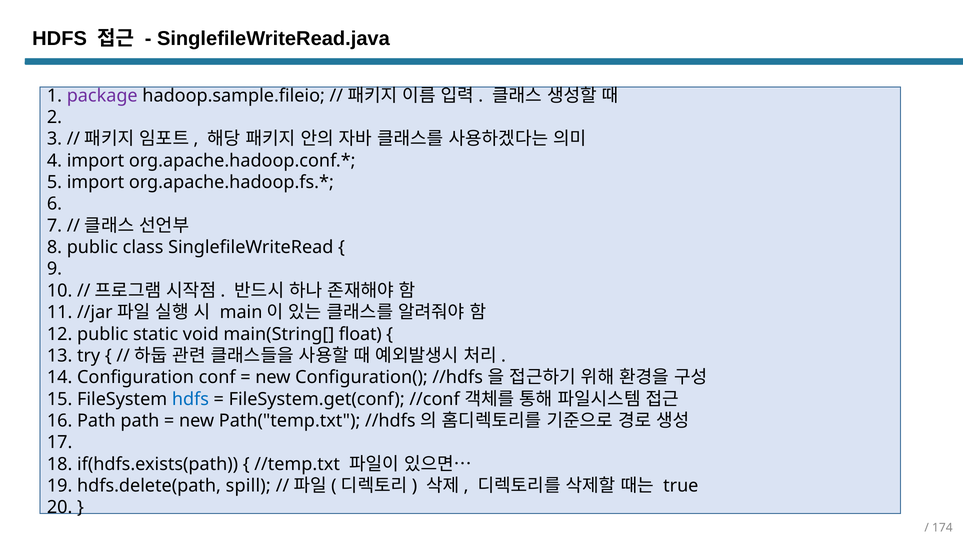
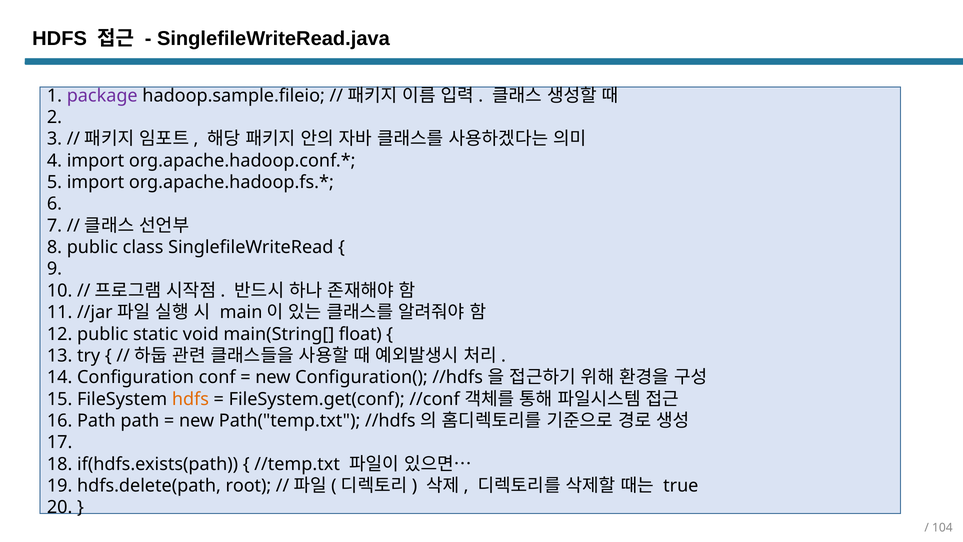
hdfs at (190, 399) colour: blue -> orange
spill: spill -> root
174: 174 -> 104
